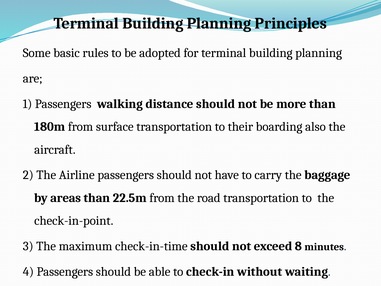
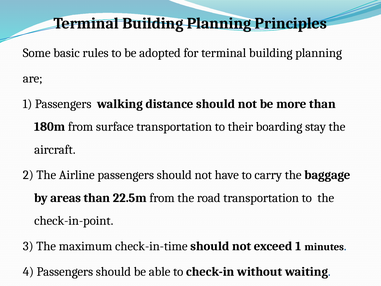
also: also -> stay
exceed 8: 8 -> 1
